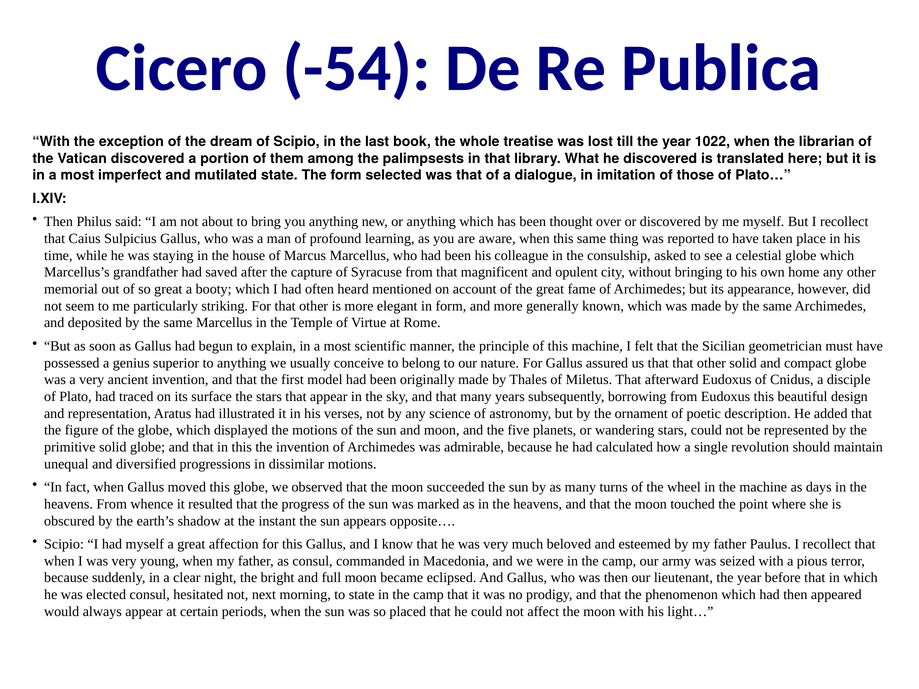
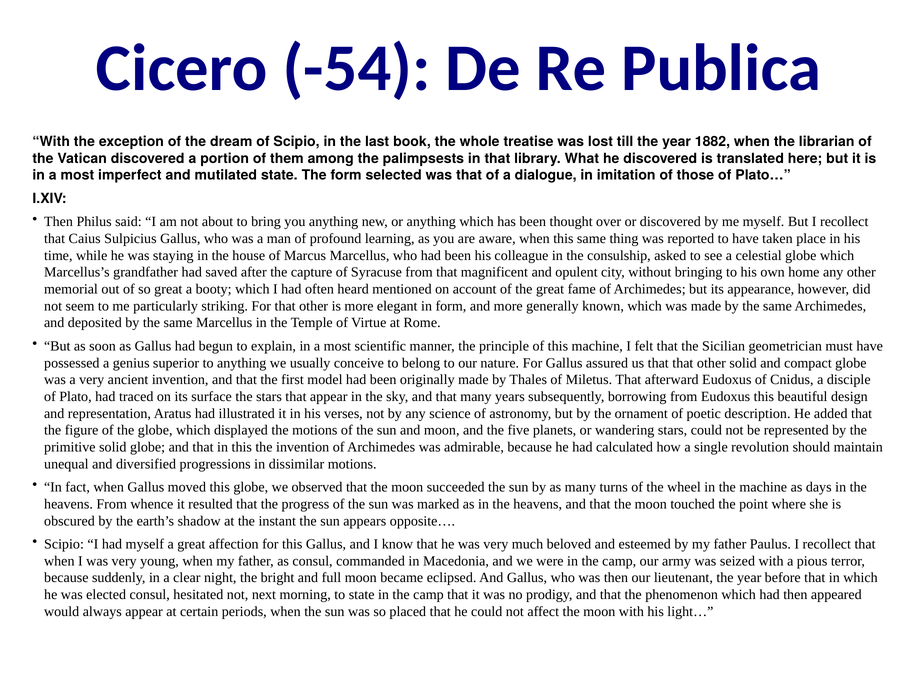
1022: 1022 -> 1882
